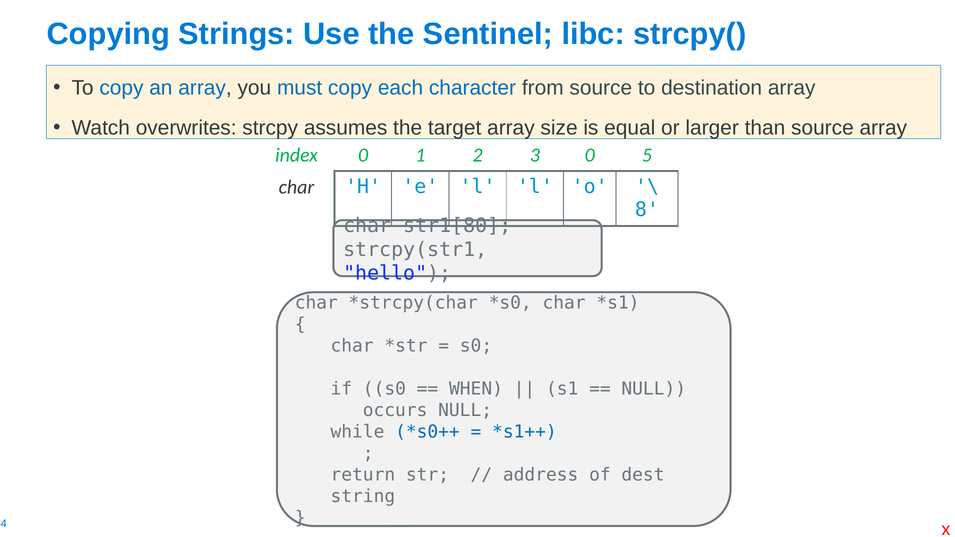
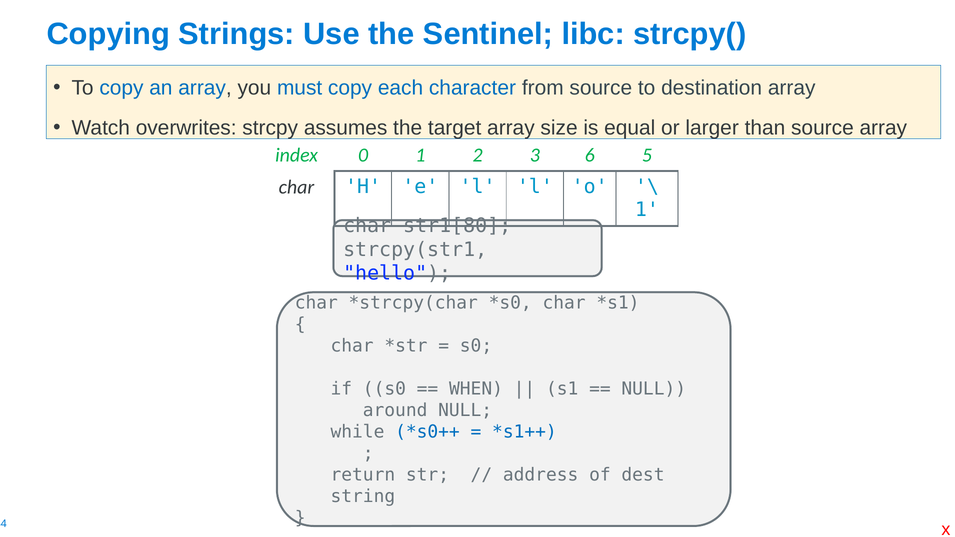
3 0: 0 -> 6
8 at (647, 210): 8 -> 1
occurs: occurs -> around
